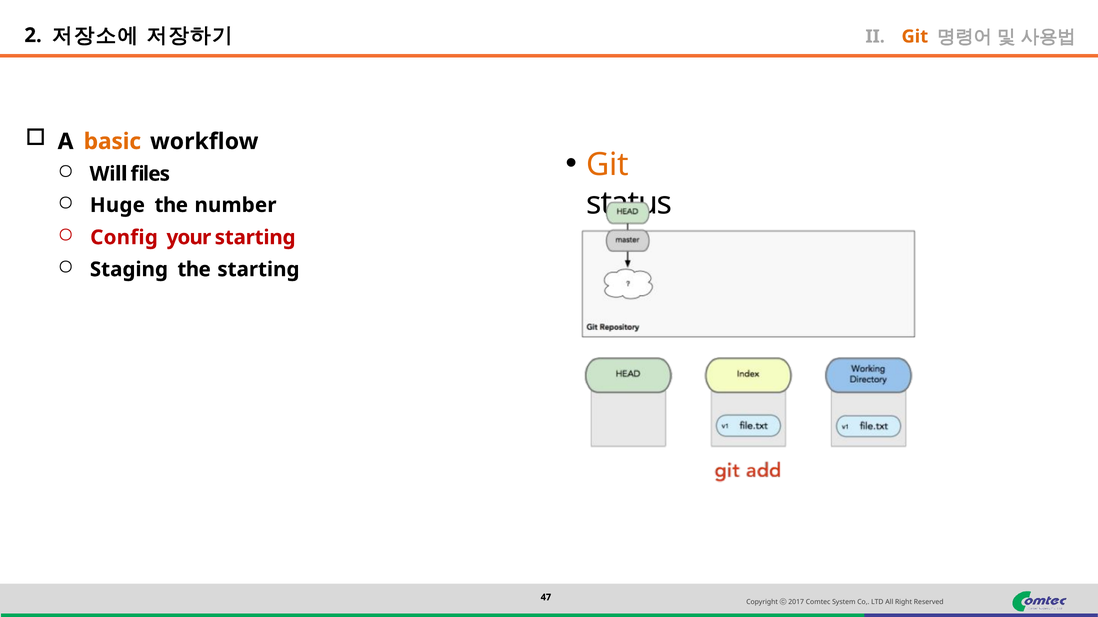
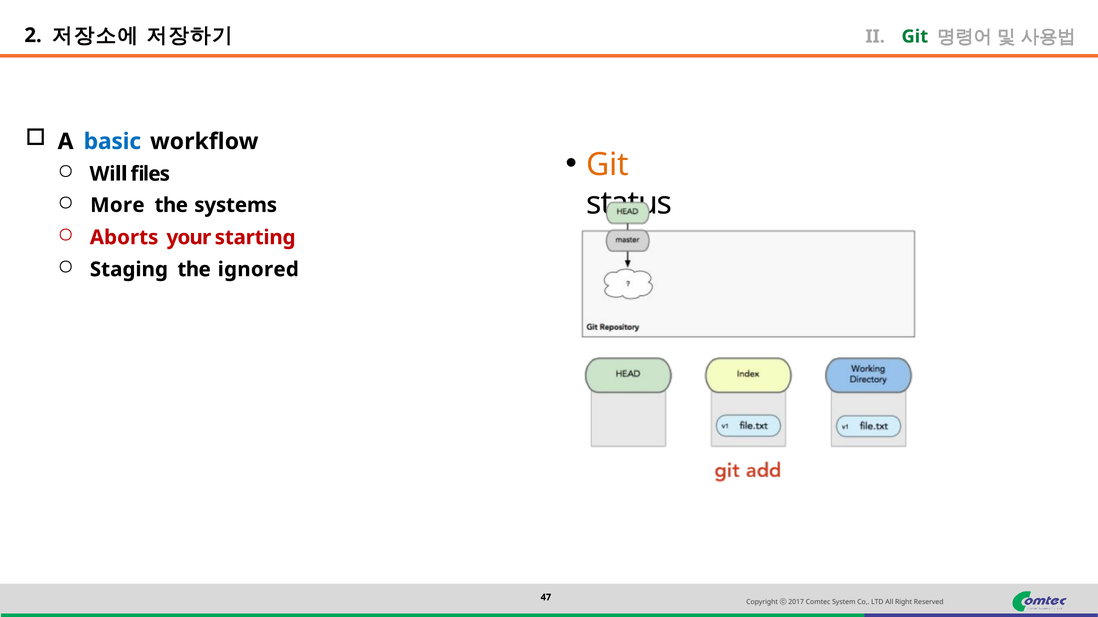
Git at (915, 37) colour: orange -> green
basic colour: orange -> blue
Huge: Huge -> More
number: number -> systems
Config: Config -> Aborts
the starting: starting -> ignored
